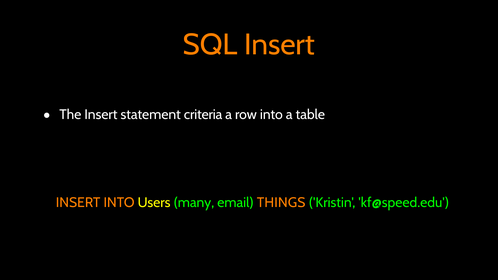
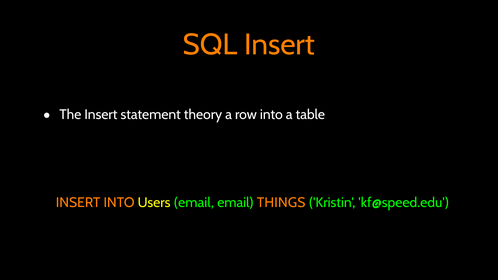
criteria: criteria -> theory
Users many: many -> email
